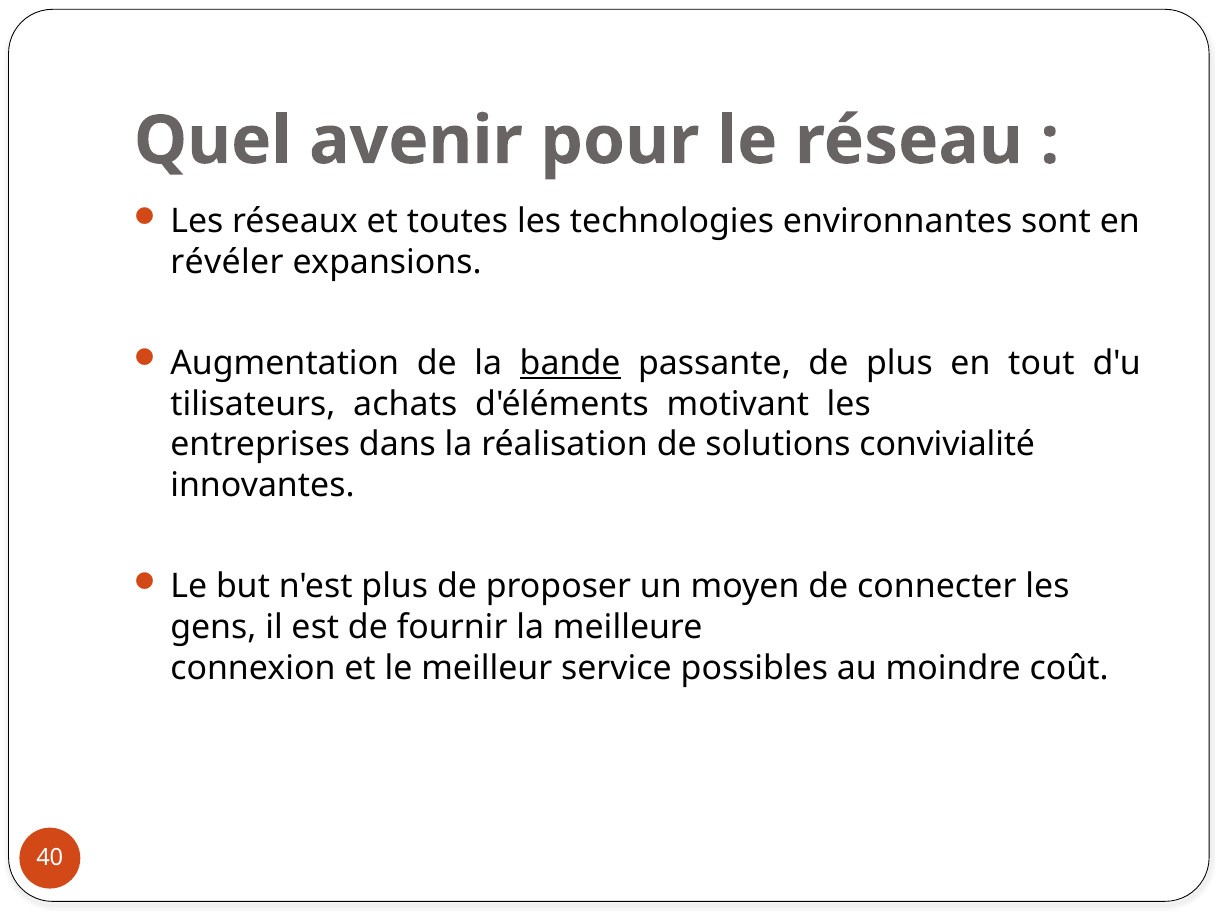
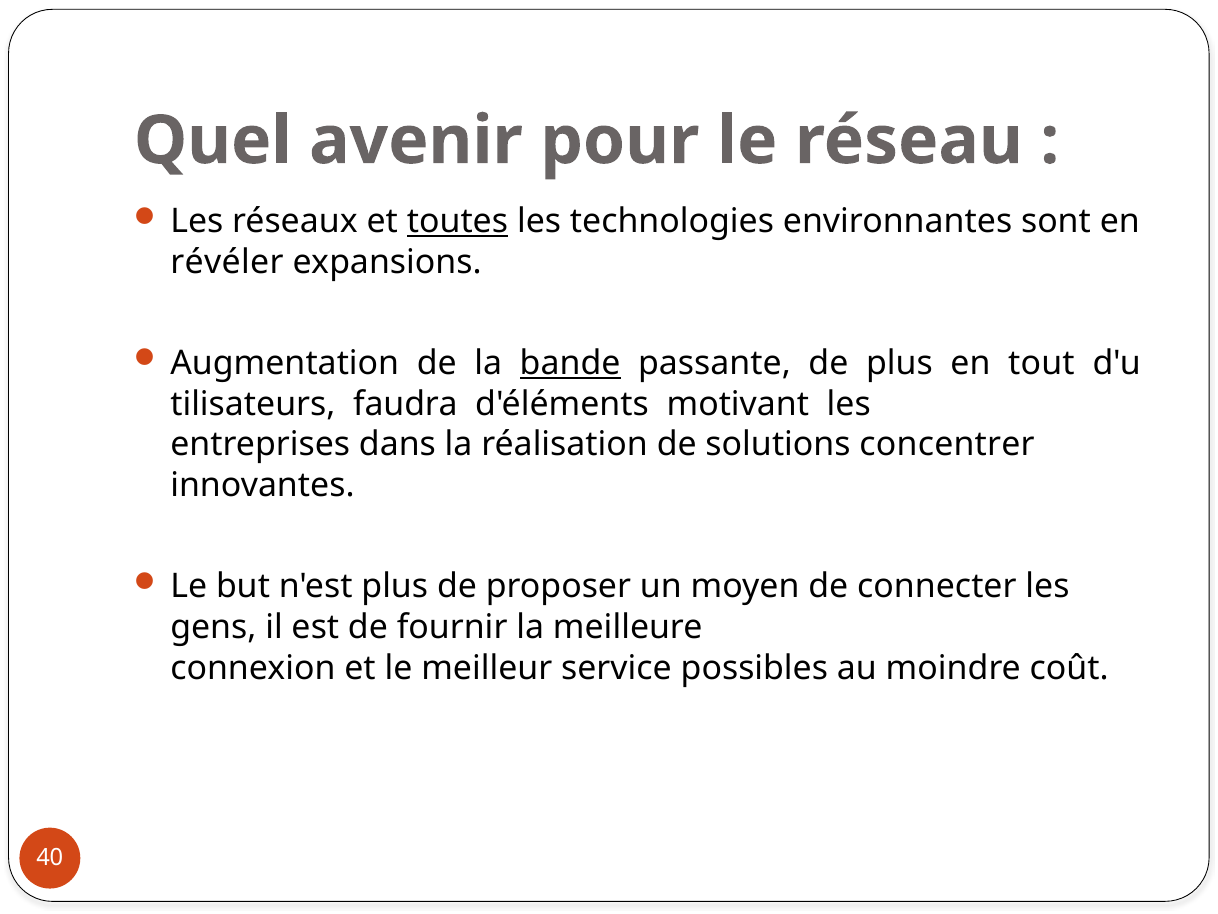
toutes underline: none -> present
achats: achats -> faudra
convivialité: convivialité -> concentrer
